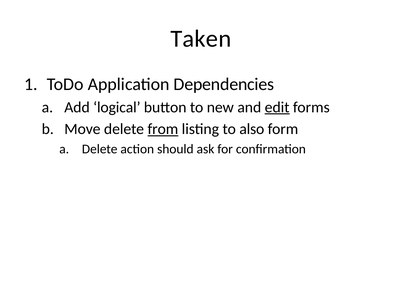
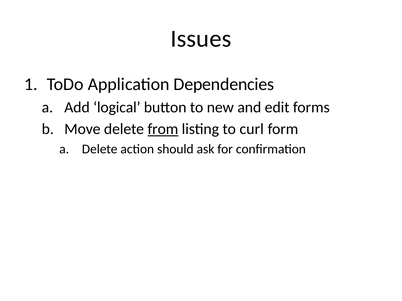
Taken: Taken -> Issues
edit underline: present -> none
also: also -> curl
